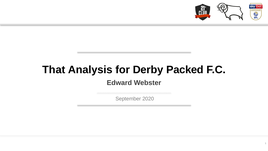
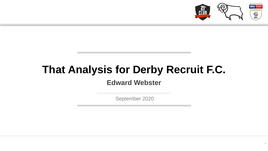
Packed: Packed -> Recruit
